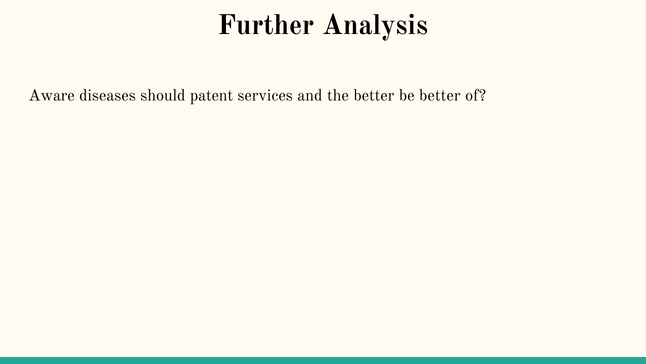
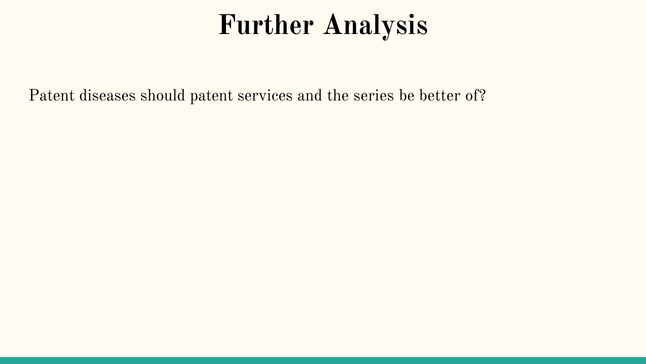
Aware at (52, 95): Aware -> Patent
the better: better -> series
